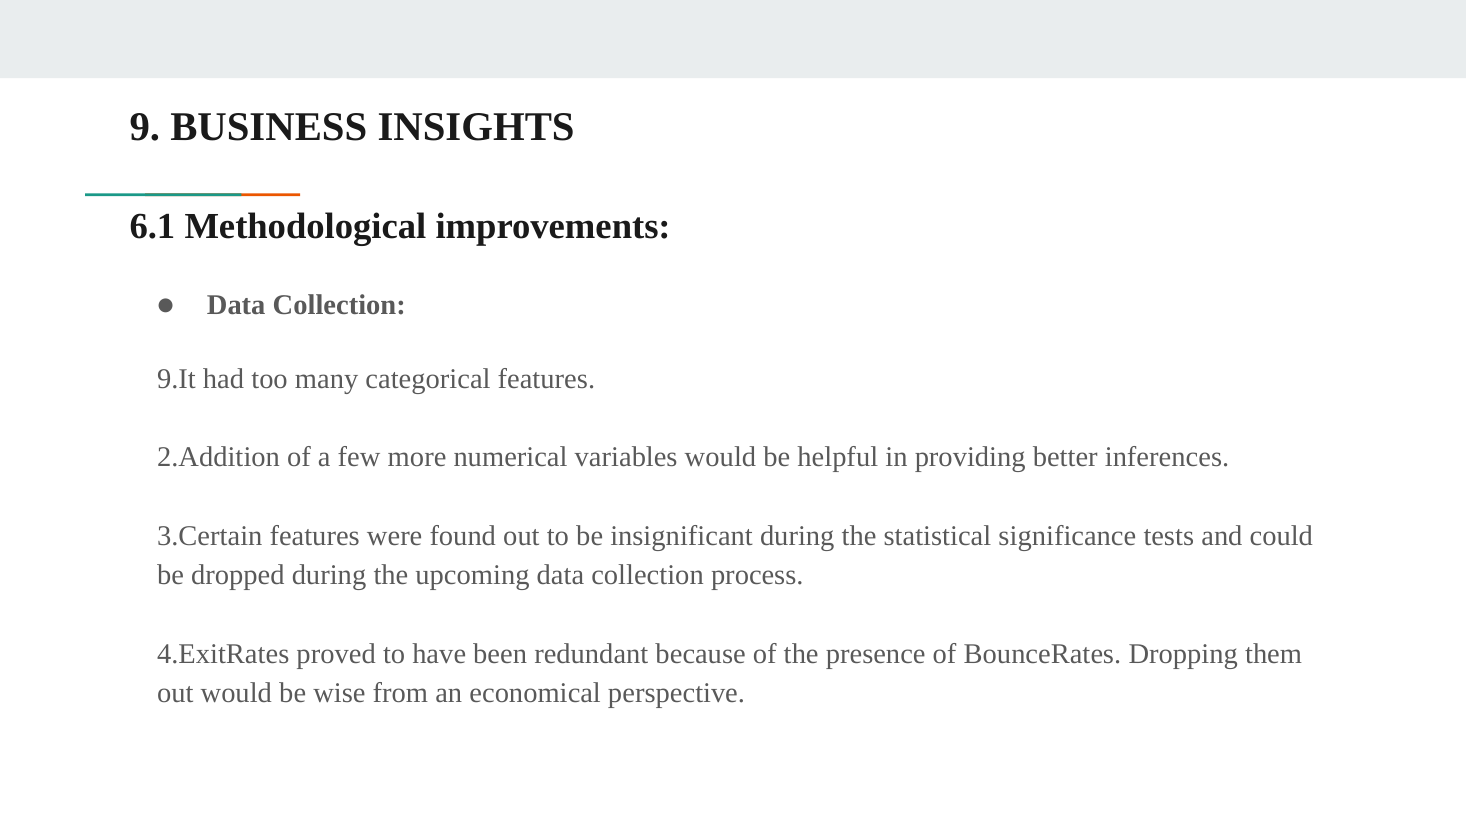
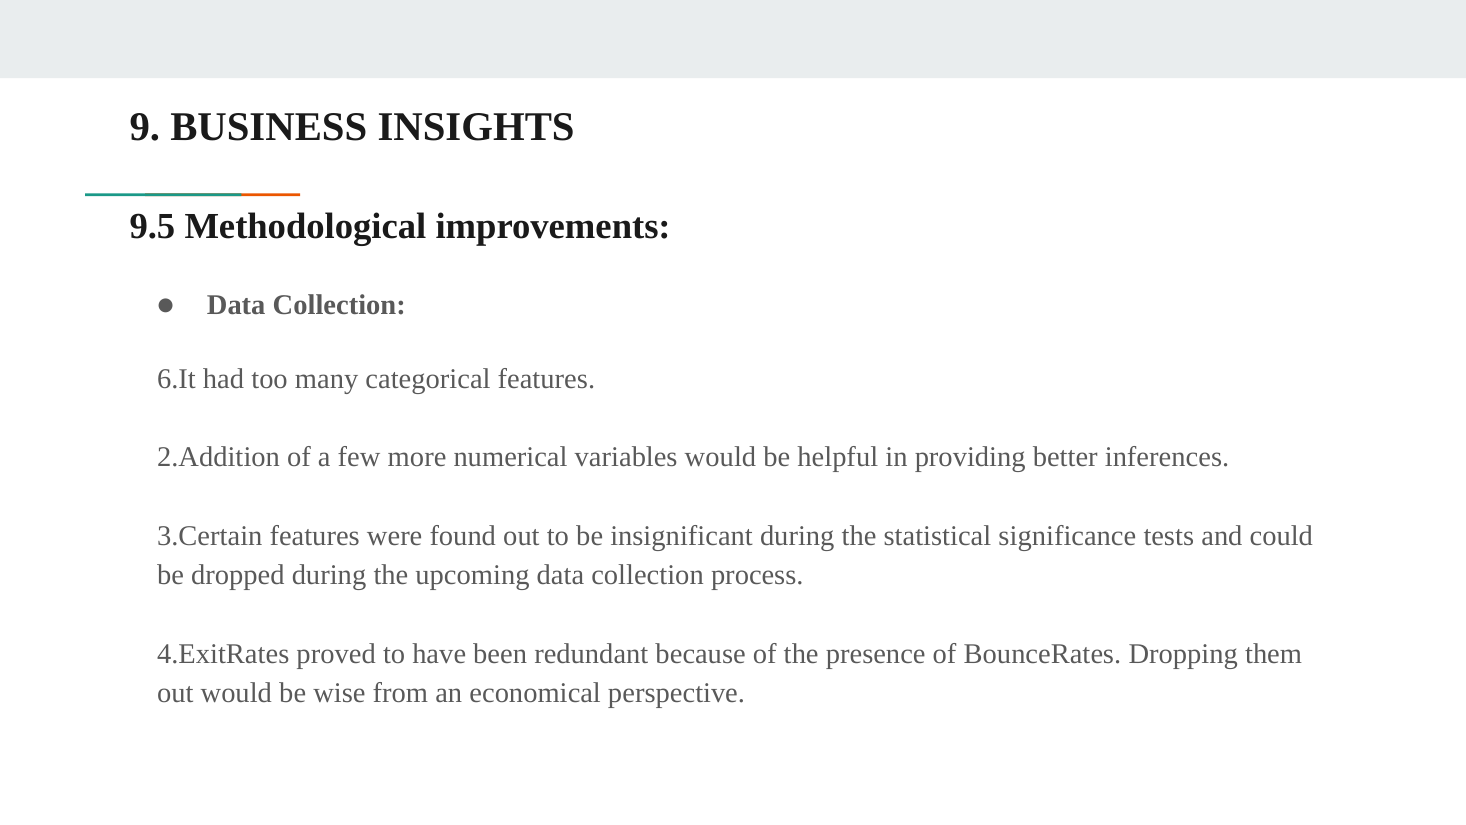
6.1: 6.1 -> 9.5
9.It: 9.It -> 6.It
